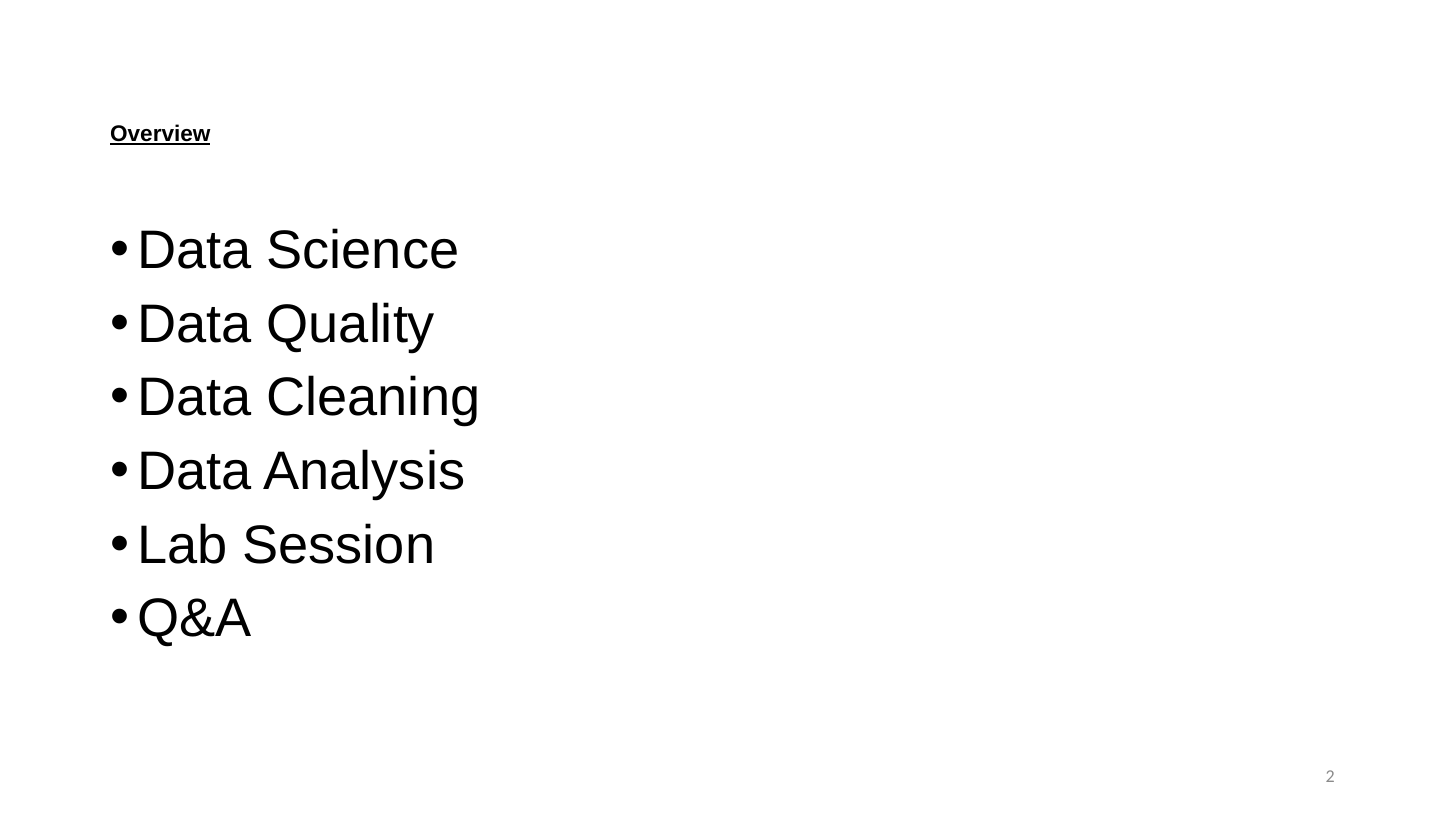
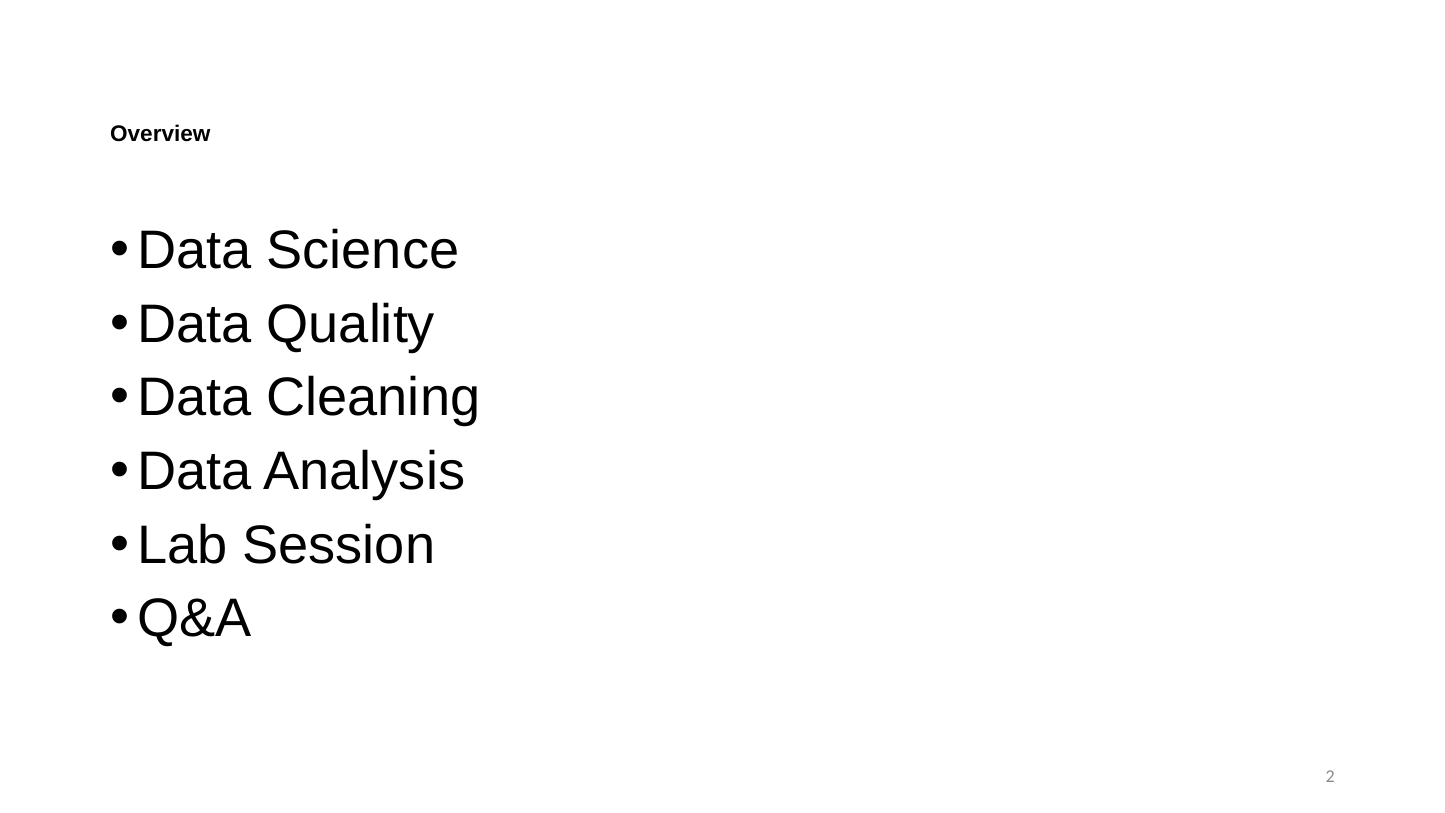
Overview underline: present -> none
